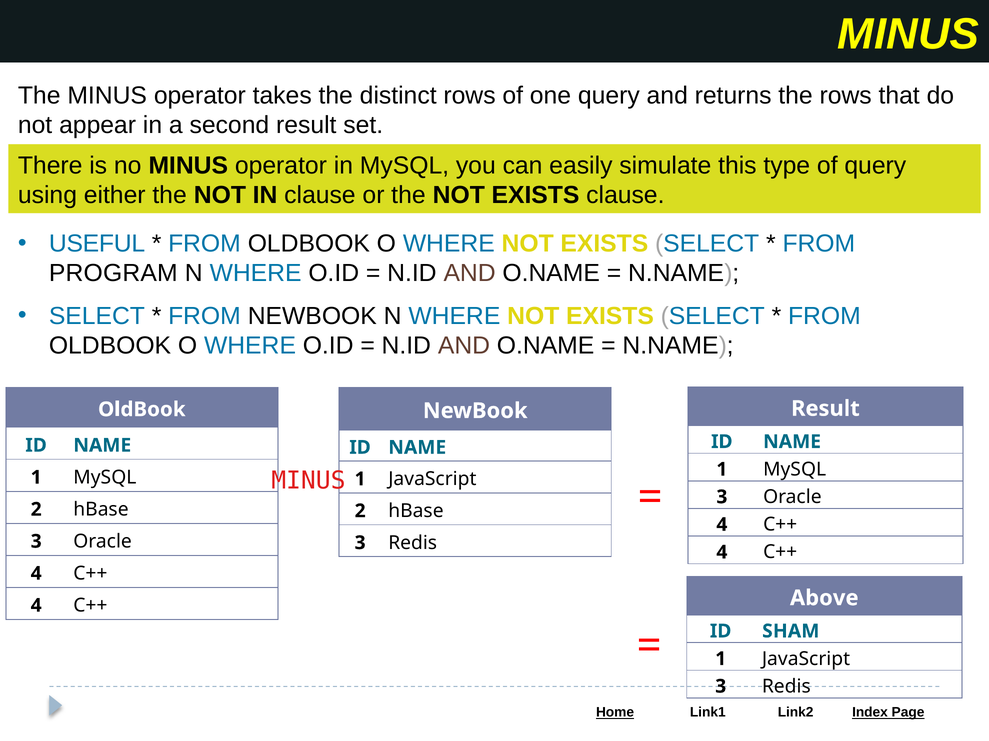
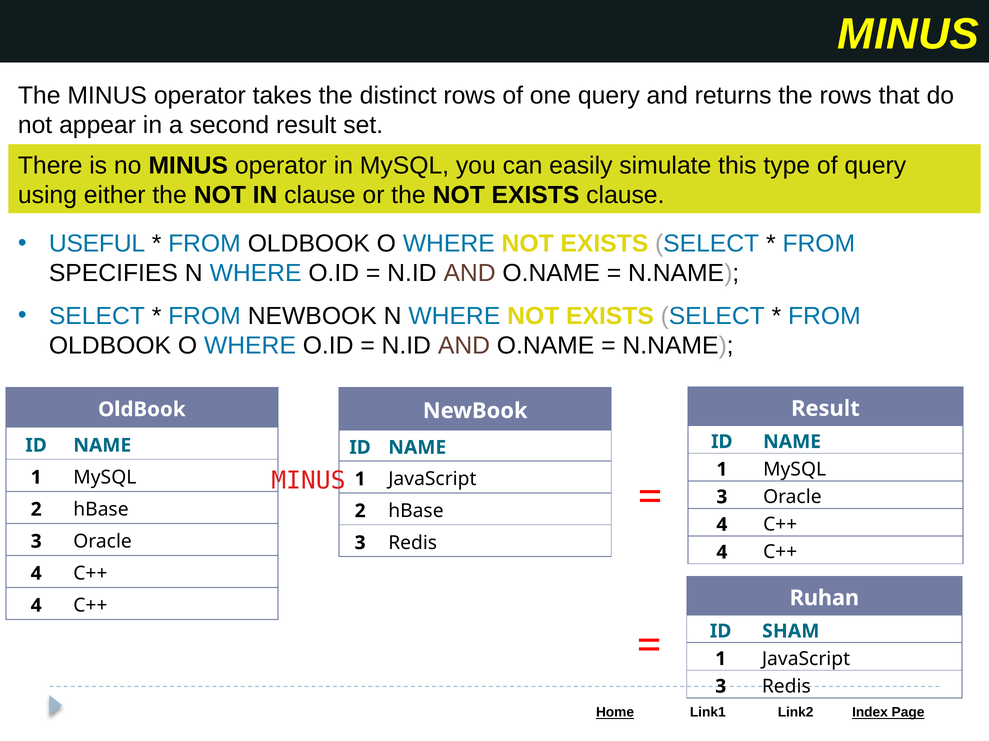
PROGRAM: PROGRAM -> SPECIFIES
Above: Above -> Ruhan
